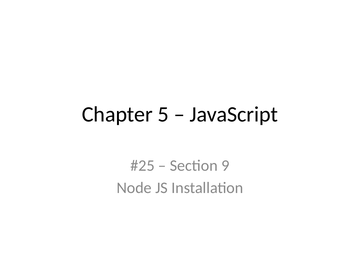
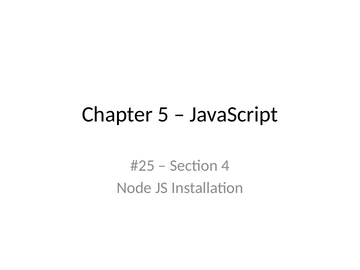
9: 9 -> 4
